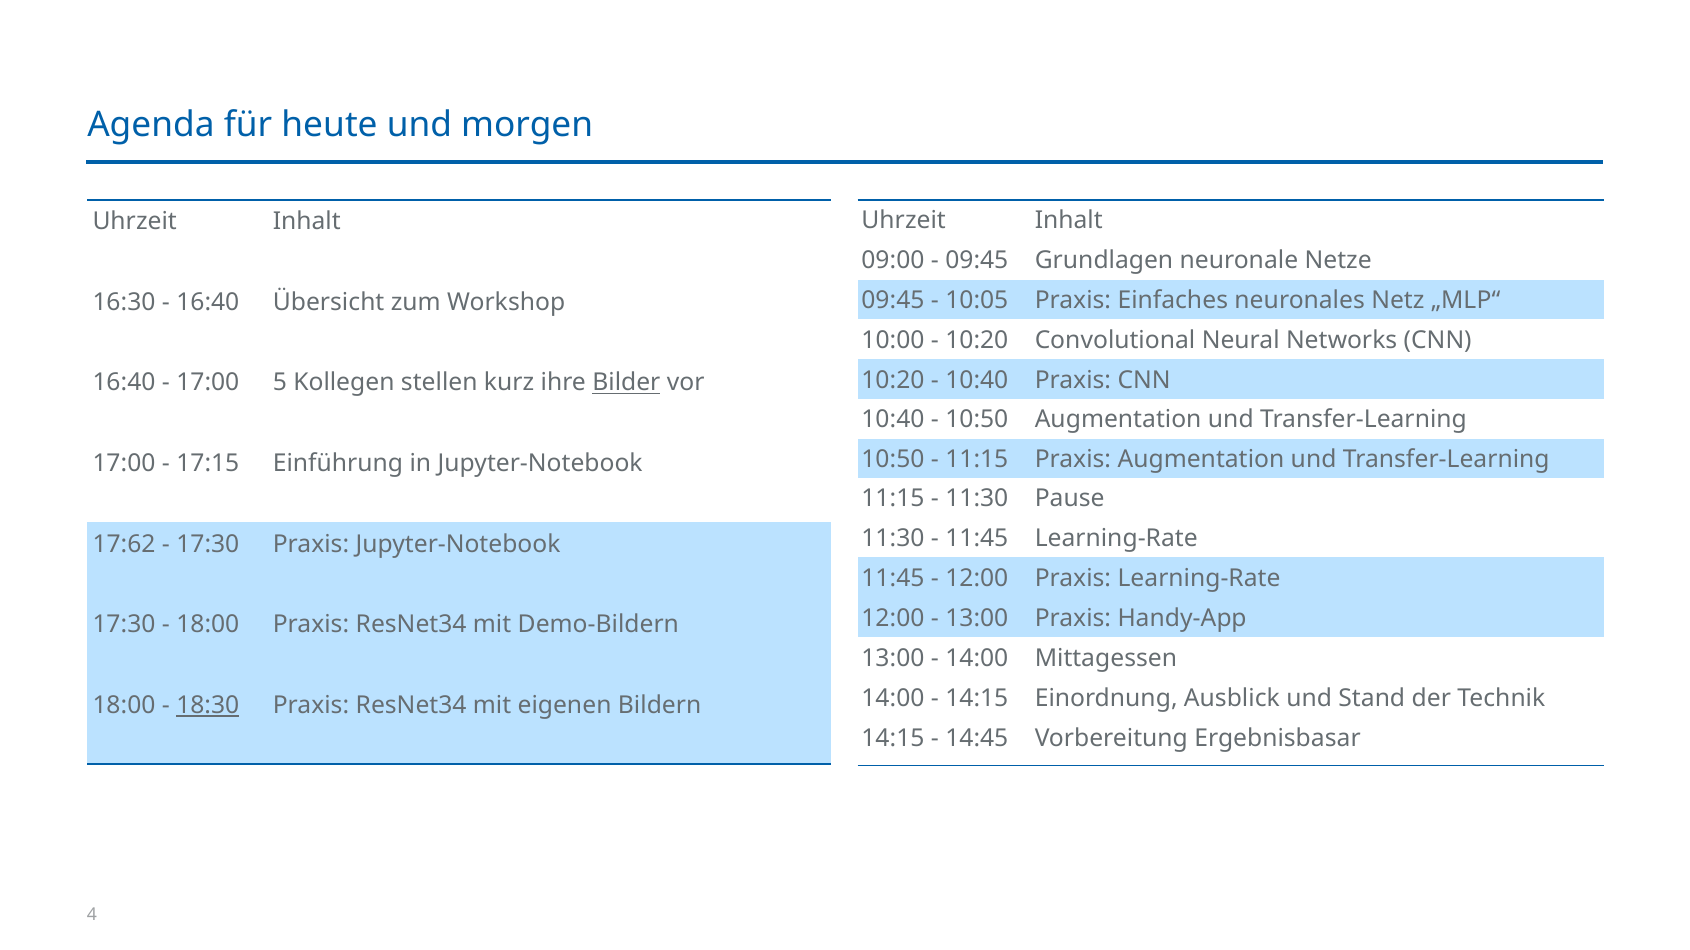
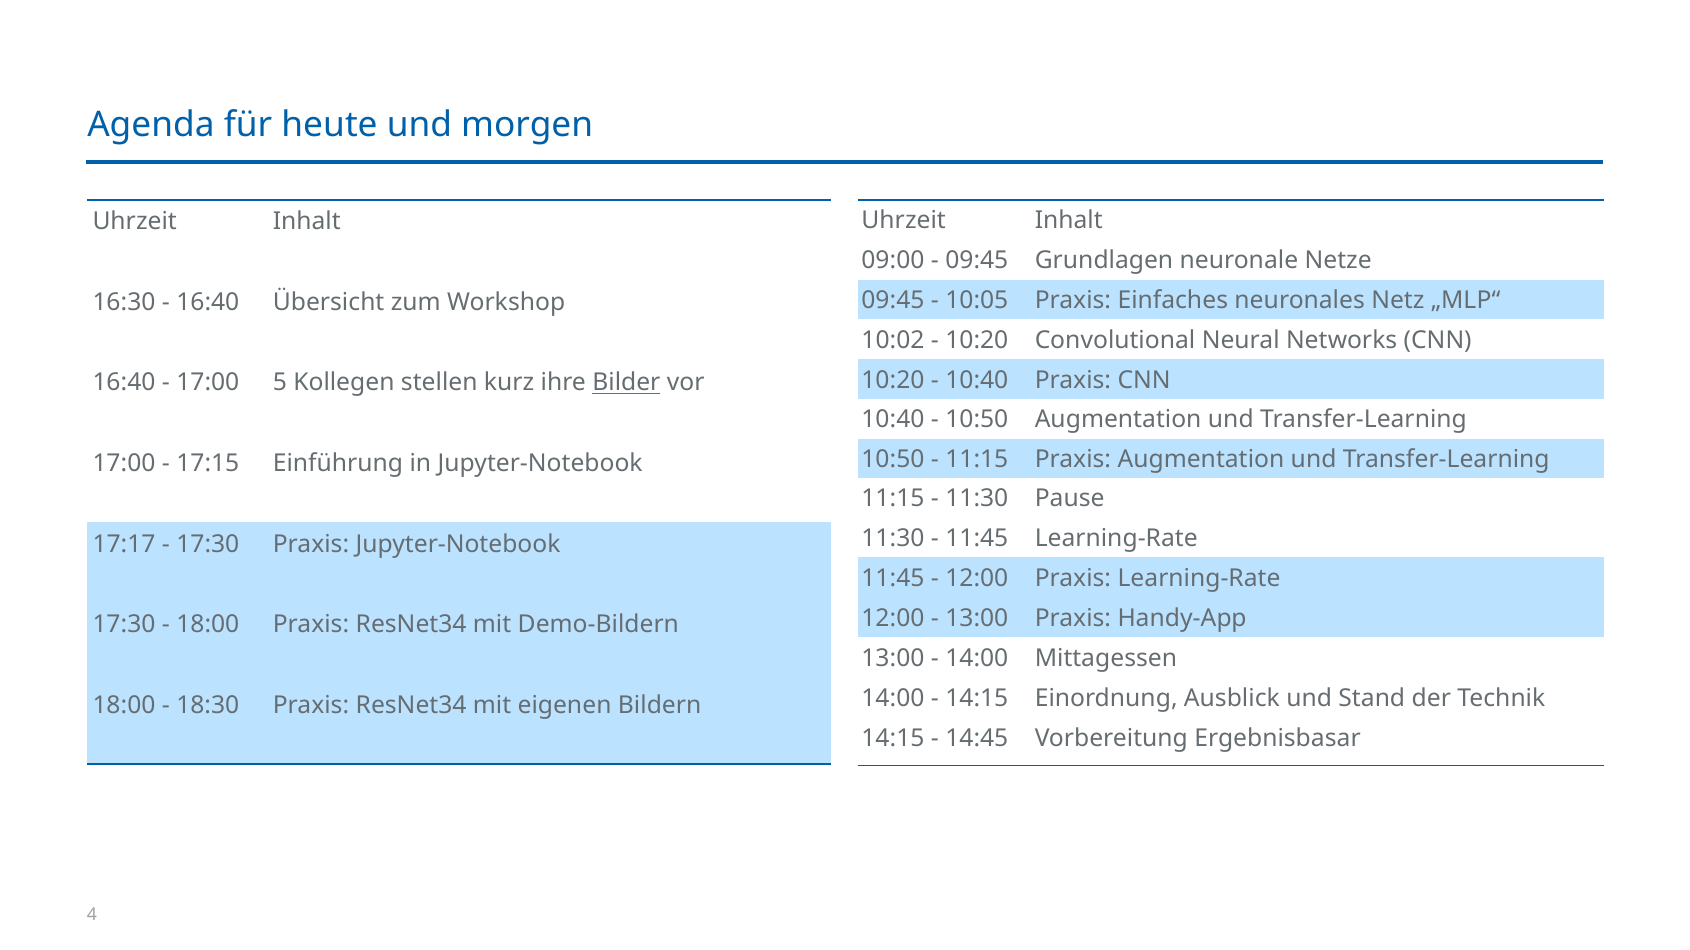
10:00: 10:00 -> 10:02
17:62: 17:62 -> 17:17
18:30 underline: present -> none
